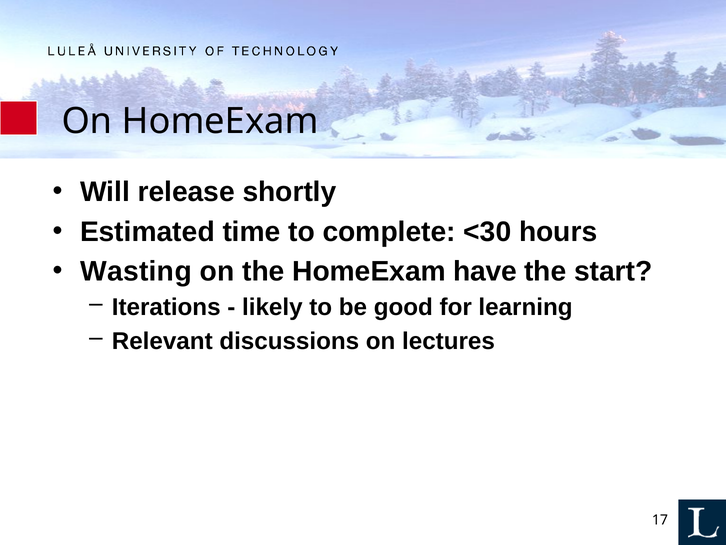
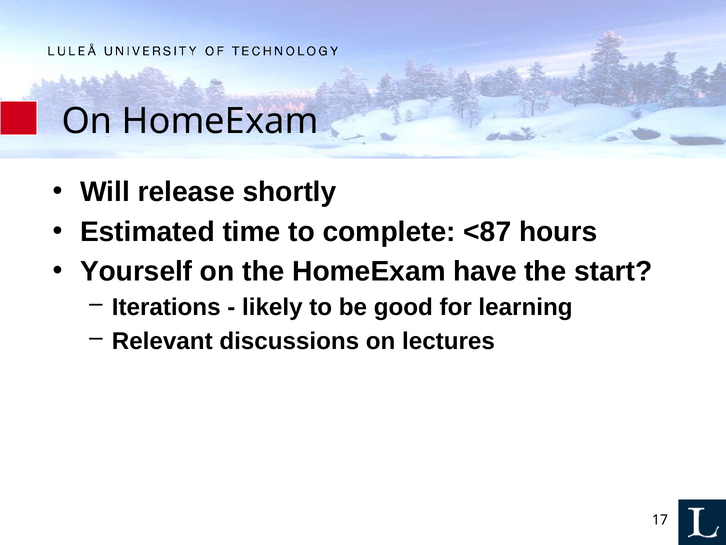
<30: <30 -> <87
Wasting: Wasting -> Yourself
